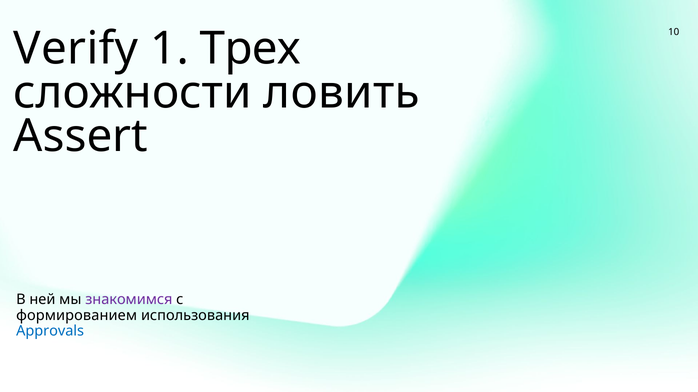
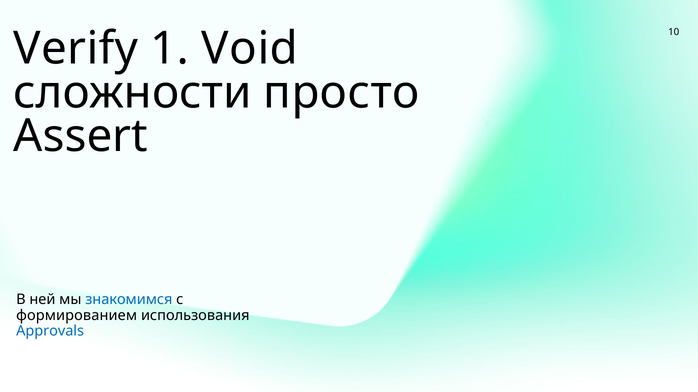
Трех: Трех -> Void
ловить: ловить -> просто
знакомимся colour: purple -> blue
